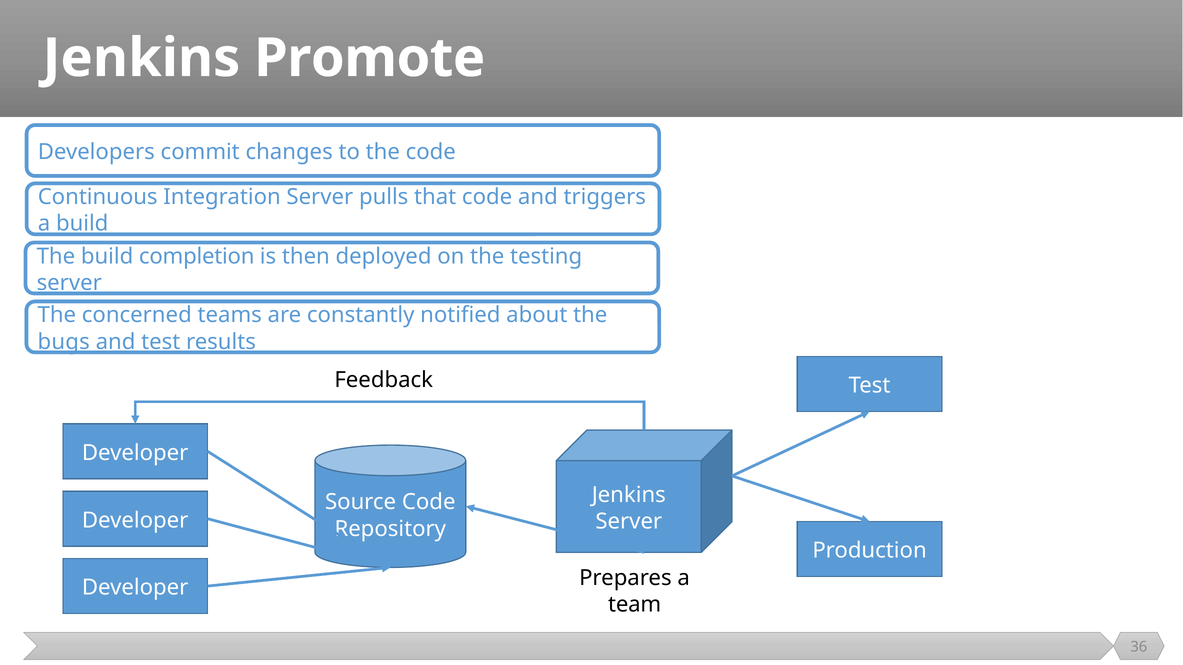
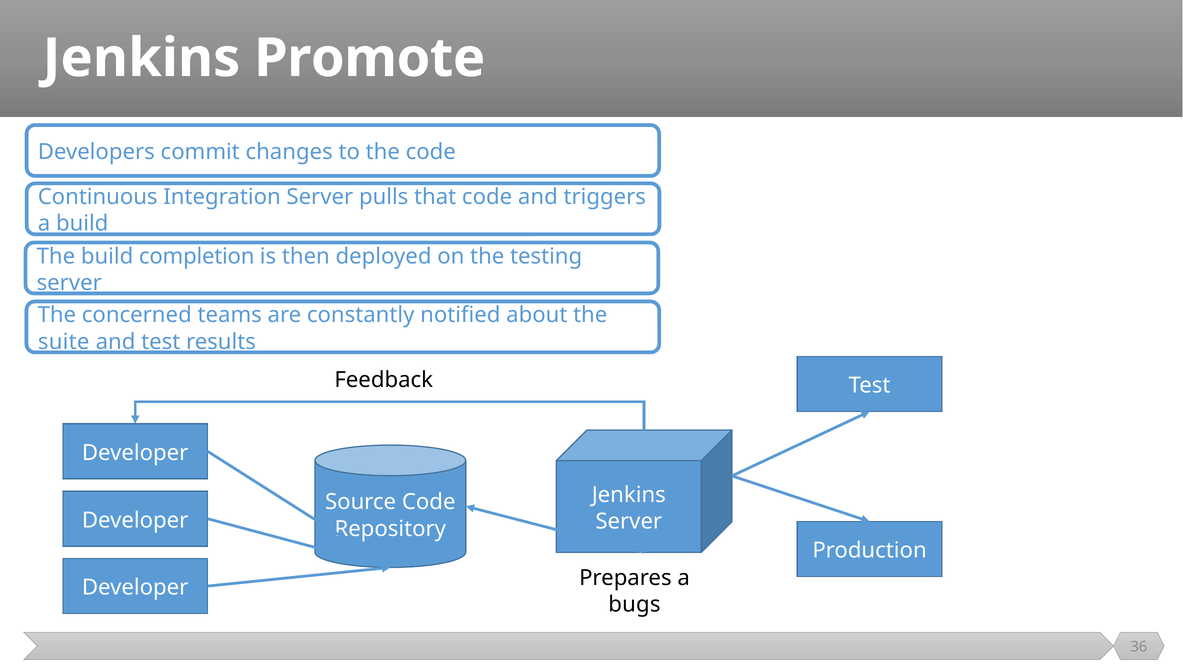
bugs: bugs -> suite
team: team -> bugs
